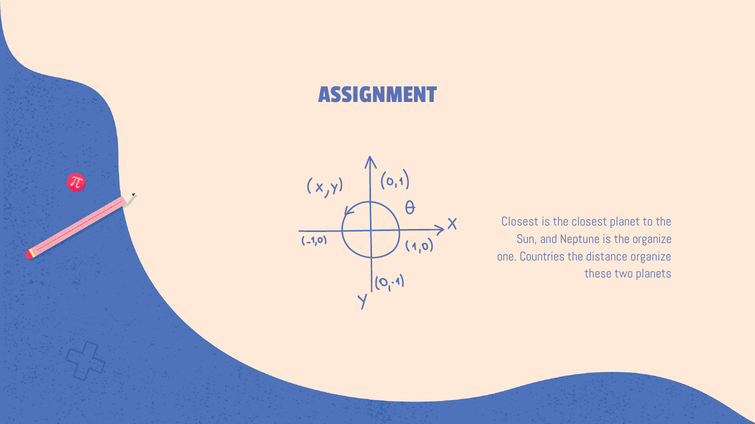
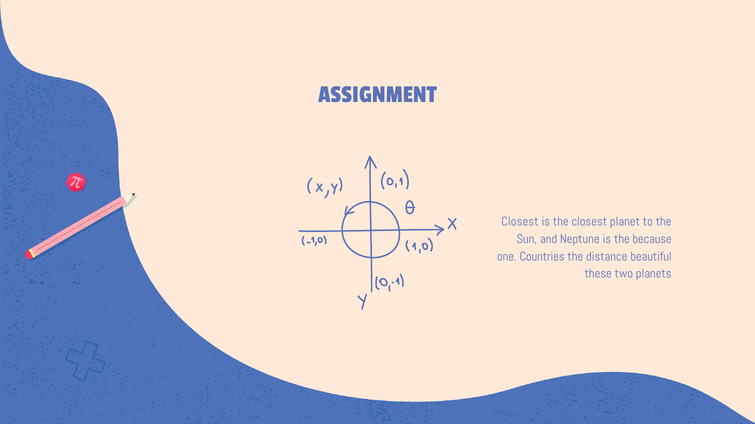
the organize: organize -> because
distance organize: organize -> beautiful
